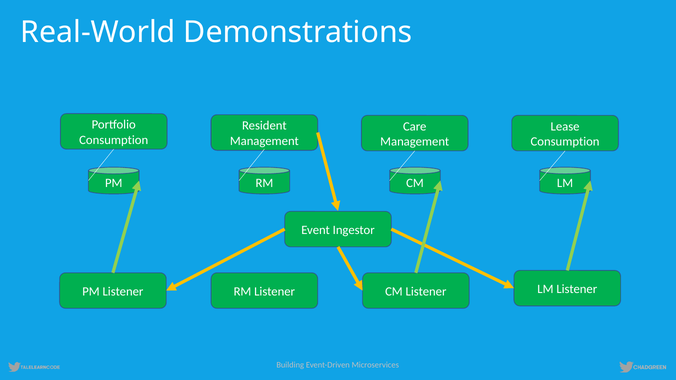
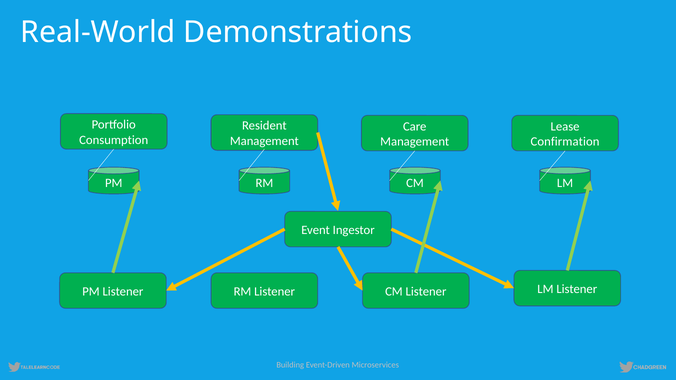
Consumption at (565, 142): Consumption -> Confirmation
